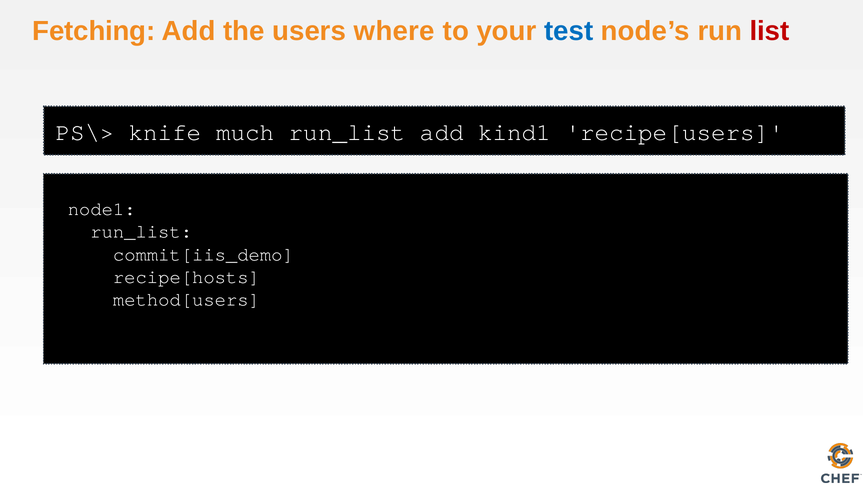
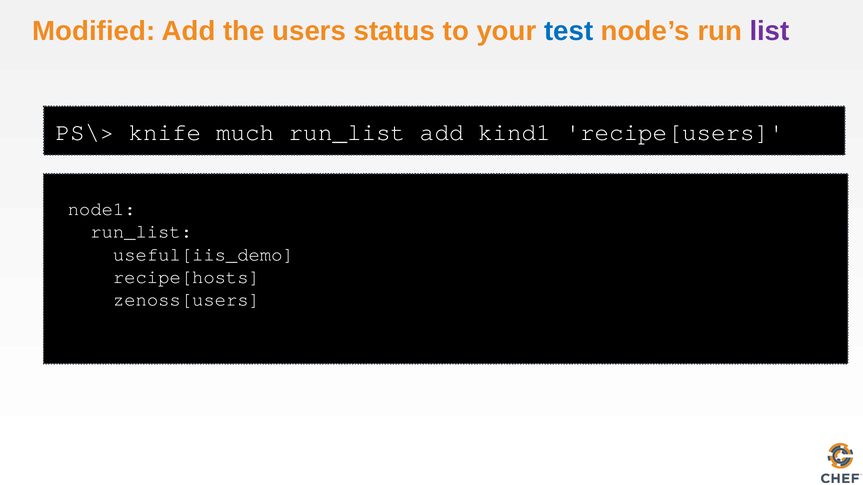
Fetching: Fetching -> Modified
where: where -> status
list colour: red -> purple
commit[iis_demo: commit[iis_demo -> useful[iis_demo
method[users: method[users -> zenoss[users
